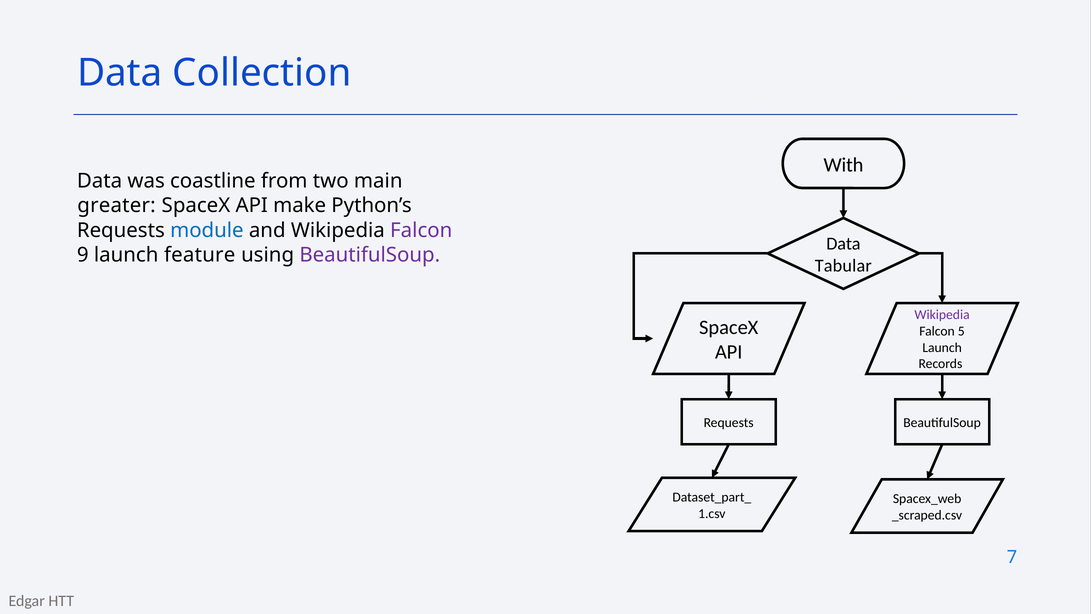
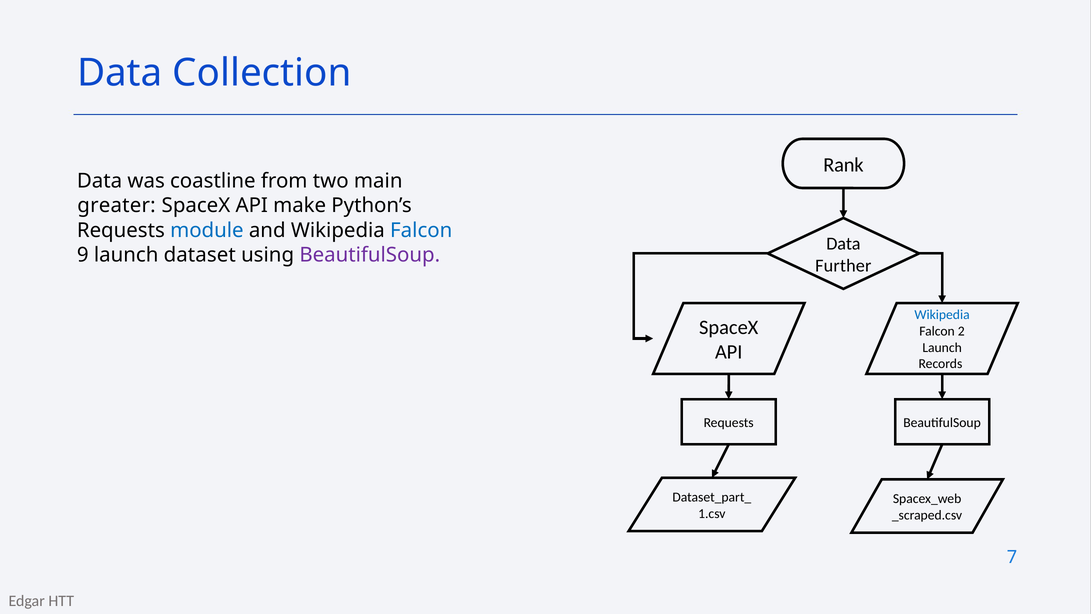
With: With -> Rank
Falcon at (421, 230) colour: purple -> blue
feature: feature -> dataset
Tabular: Tabular -> Further
Wikipedia at (942, 315) colour: purple -> blue
5: 5 -> 2
